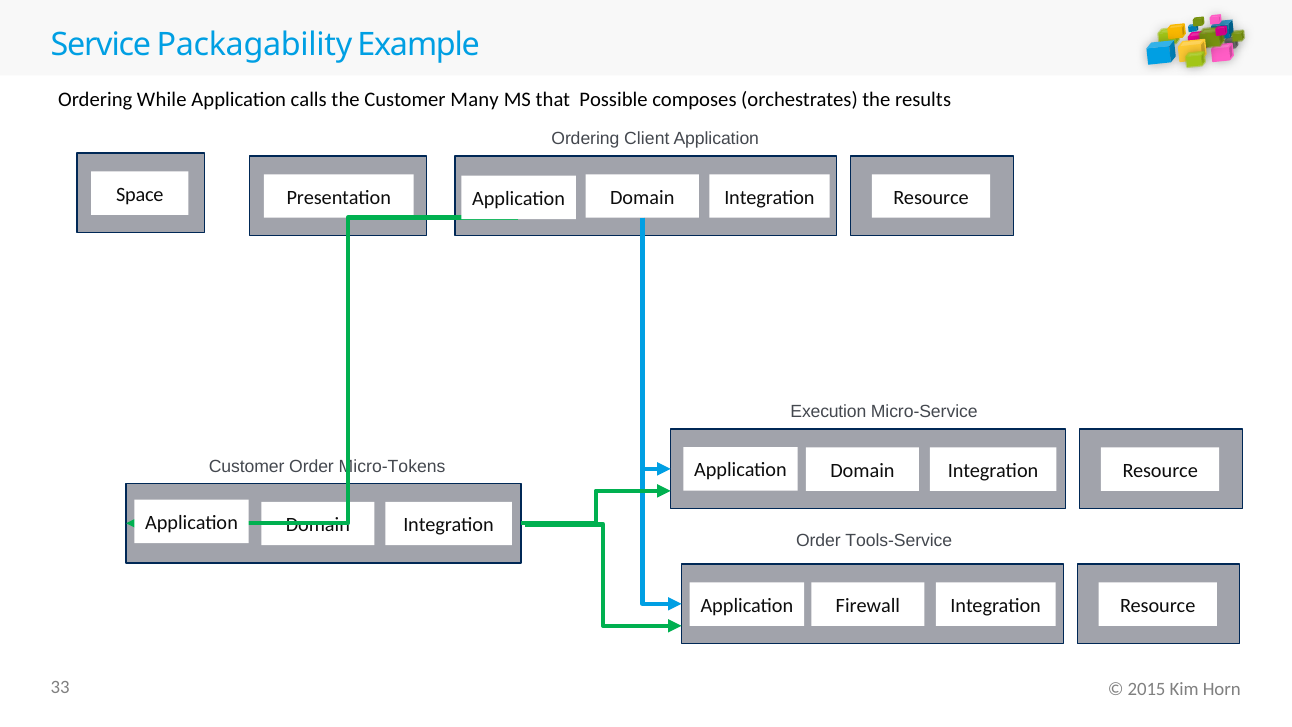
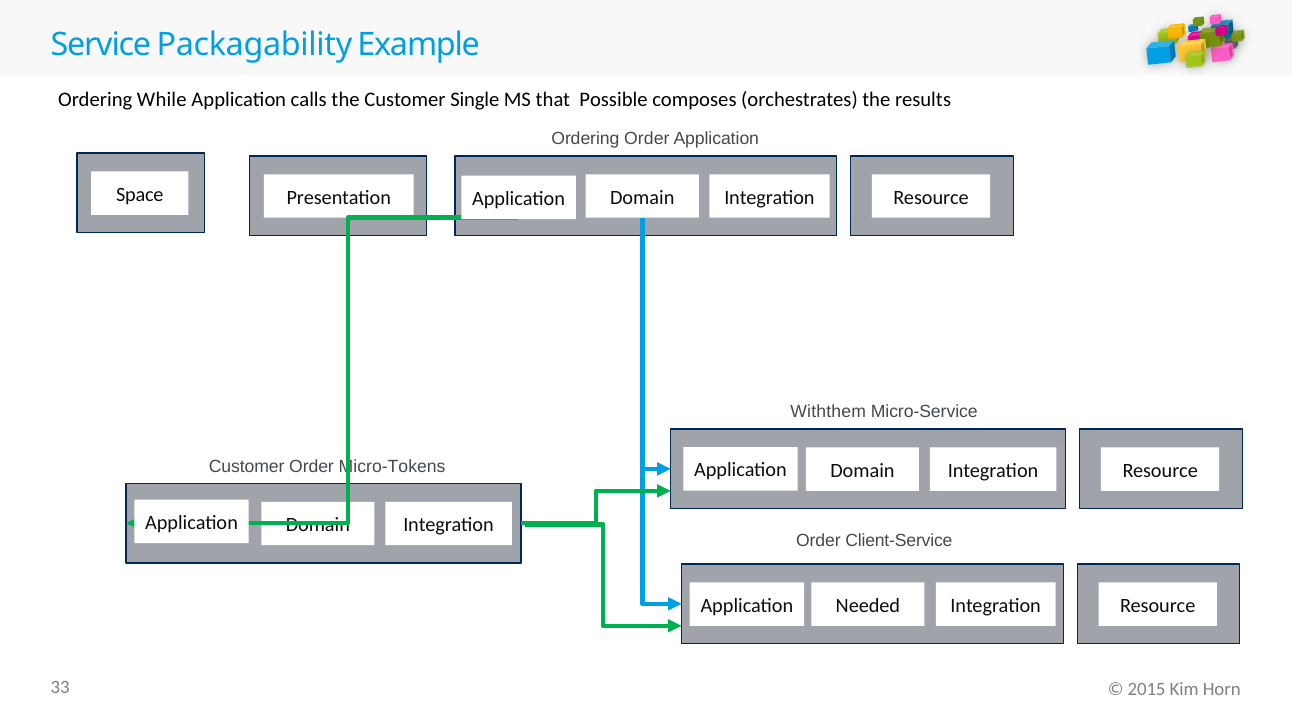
Many: Many -> Single
Ordering Client: Client -> Order
Execution: Execution -> Withthem
Tools-Service: Tools-Service -> Client-Service
Firewall: Firewall -> Needed
